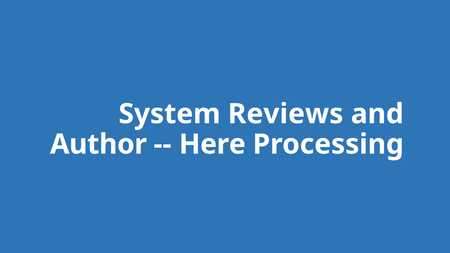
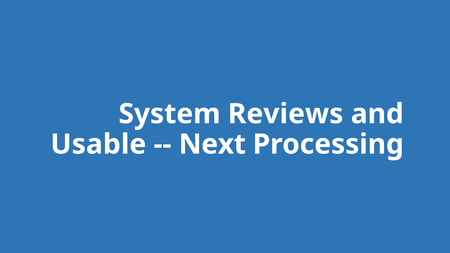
Author: Author -> Usable
Here: Here -> Next
